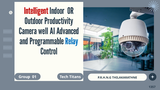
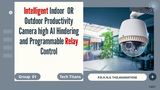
well: well -> high
Advanced: Advanced -> Hindering
Relay colour: blue -> red
